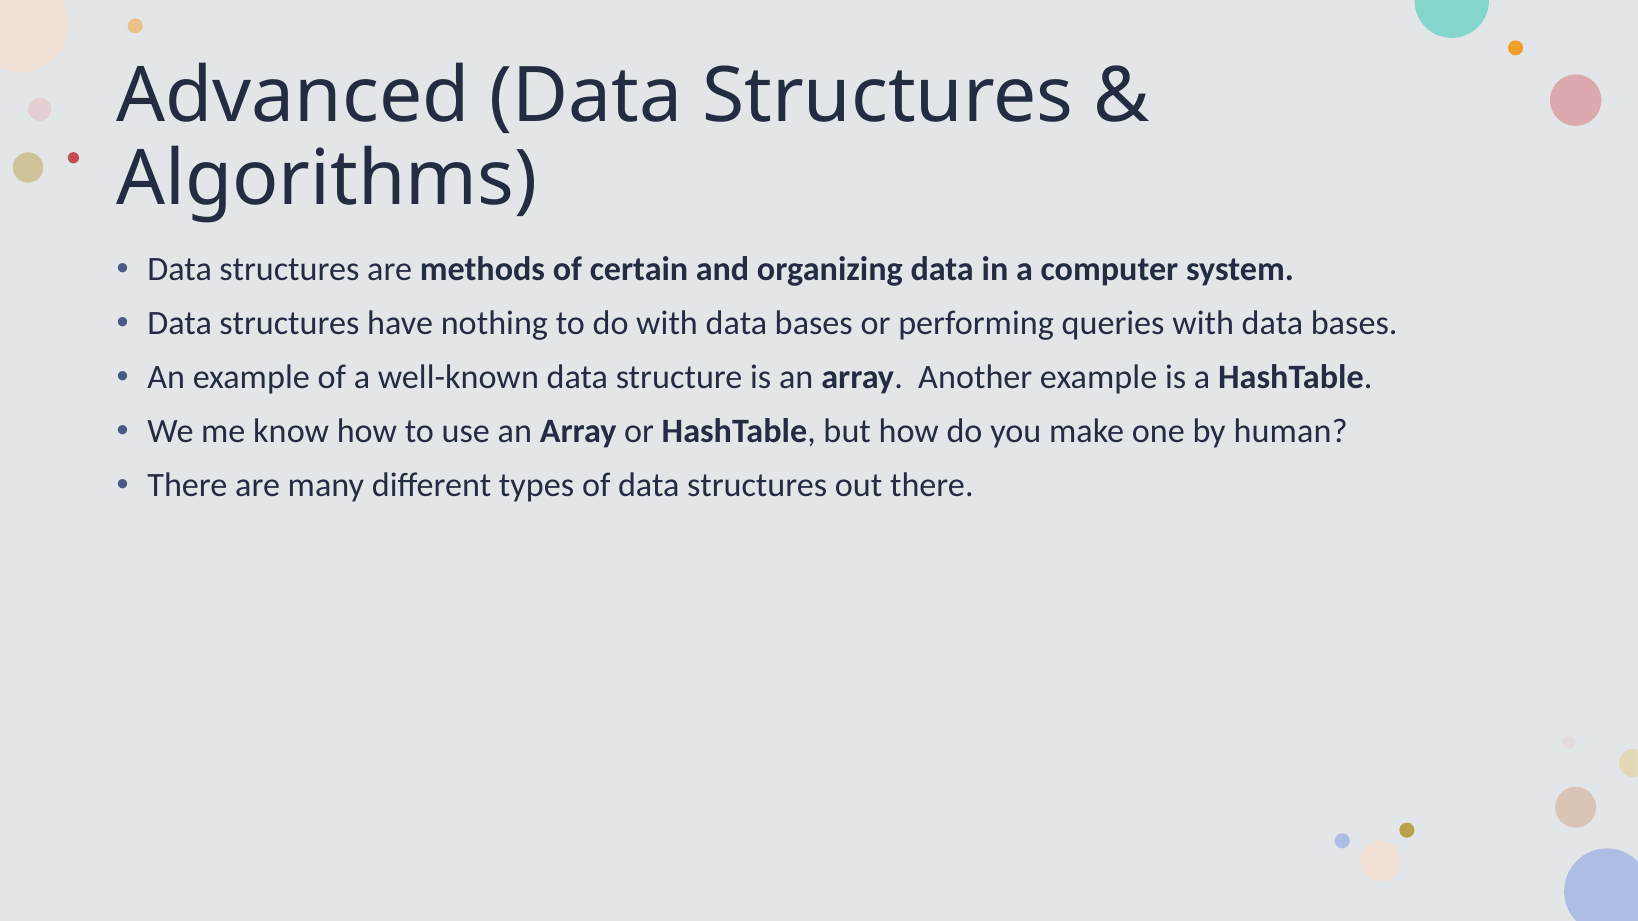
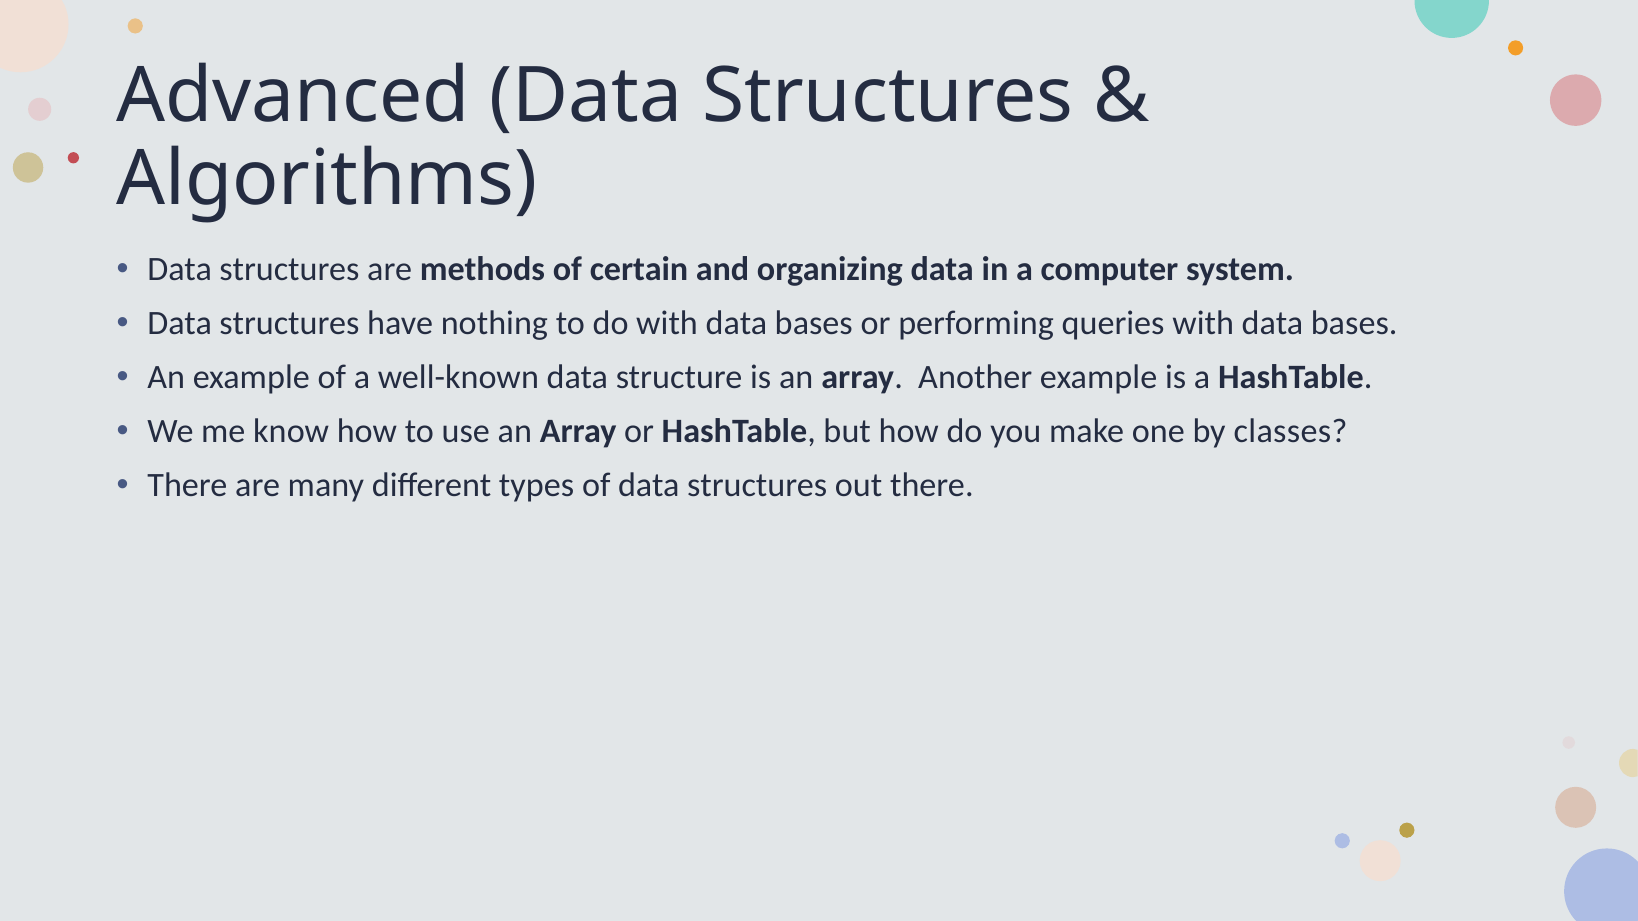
human: human -> classes
